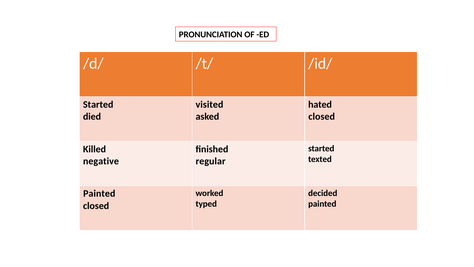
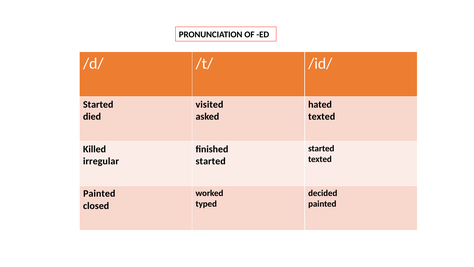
closed at (322, 116): closed -> texted
negative: negative -> irregular
regular at (211, 161): regular -> started
